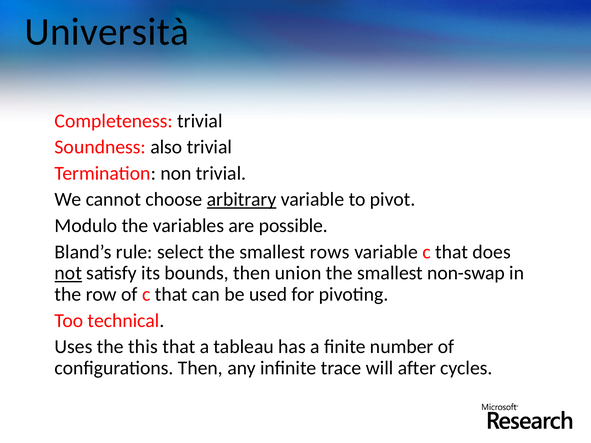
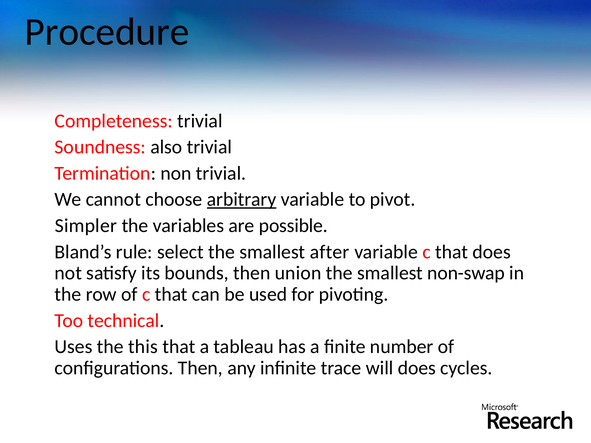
Università: Università -> Procedure
Modulo: Modulo -> Simpler
rows: rows -> after
not underline: present -> none
will after: after -> does
